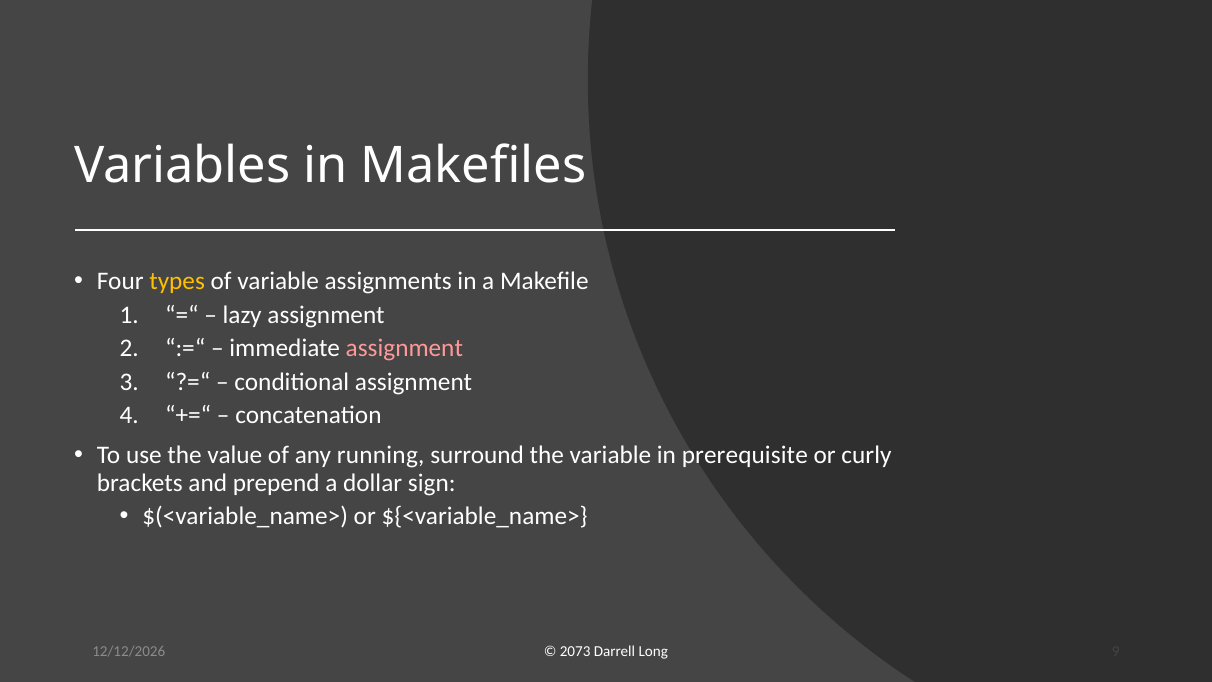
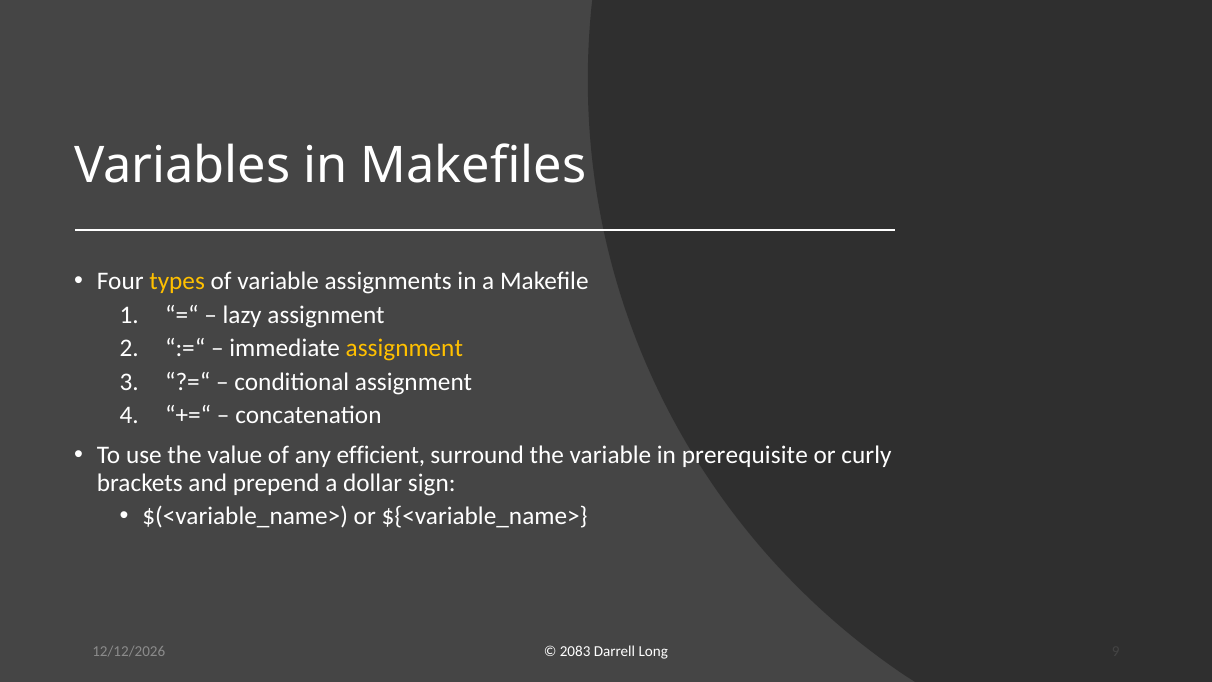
assignment at (404, 348) colour: pink -> yellow
running: running -> efficient
2073: 2073 -> 2083
